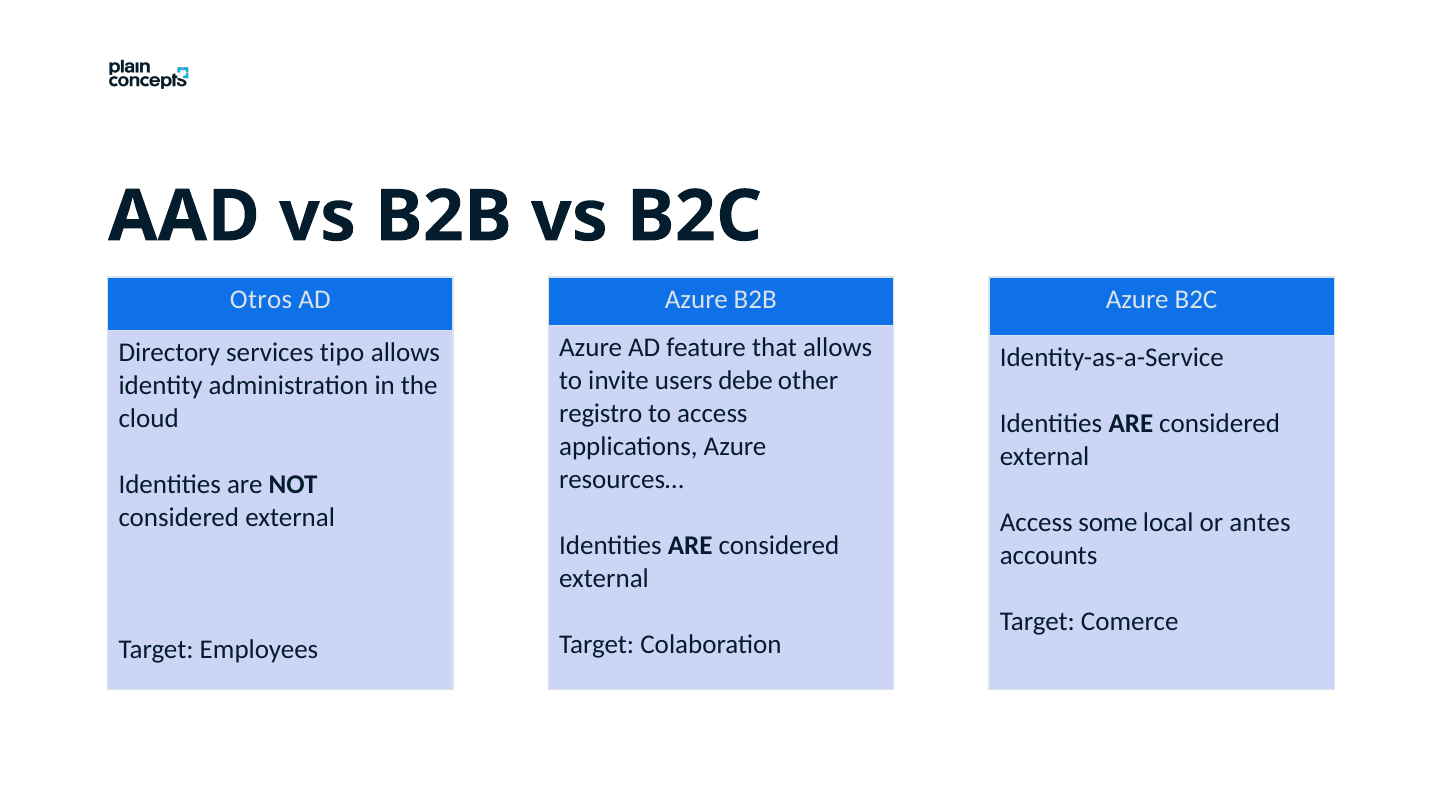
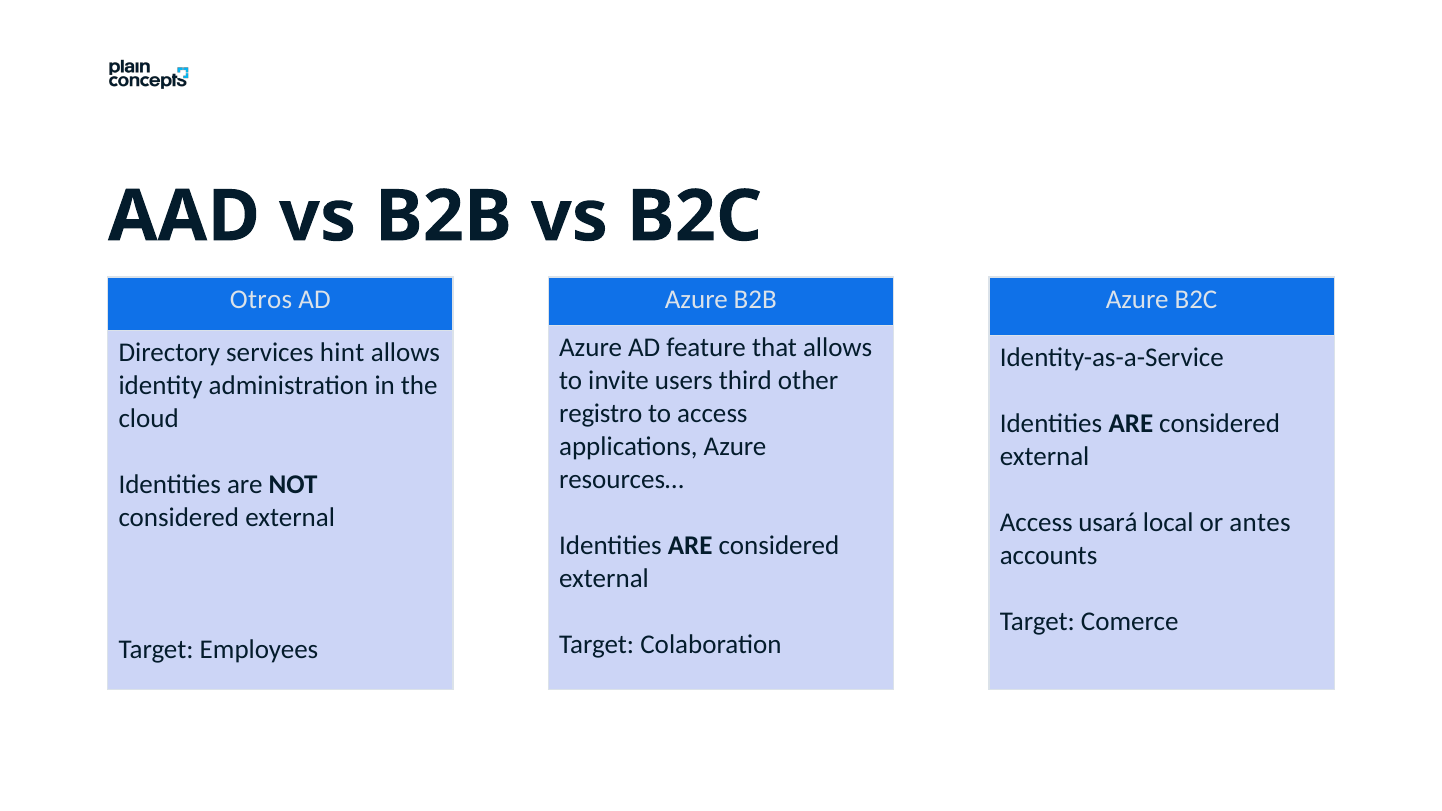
tipo: tipo -> hint
debe: debe -> third
some: some -> usará
